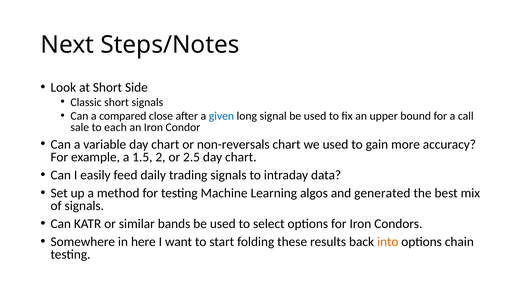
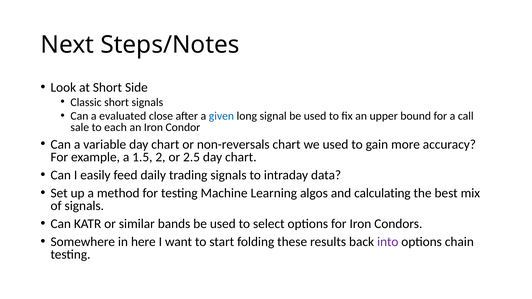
compared: compared -> evaluated
generated: generated -> calculating
into colour: orange -> purple
